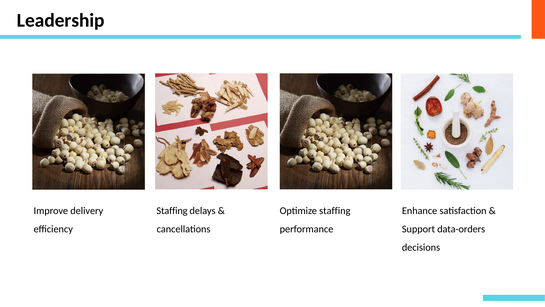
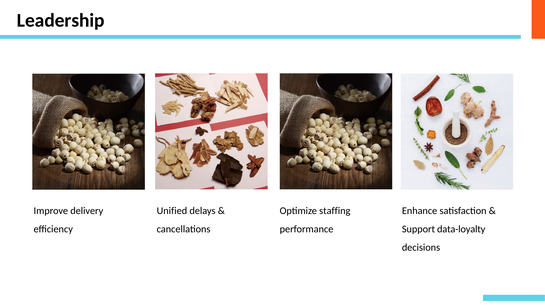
Staffing at (172, 210): Staffing -> Unified
data-orders: data-orders -> data-loyalty
